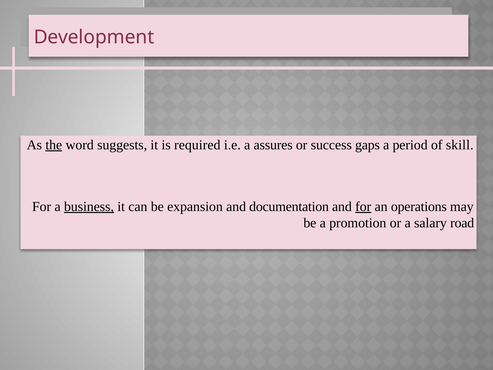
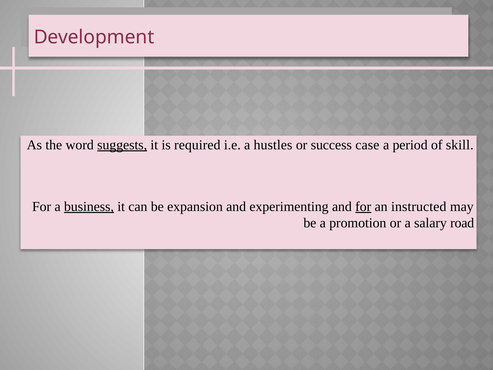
the underline: present -> none
suggests underline: none -> present
assures: assures -> hustles
gaps: gaps -> case
documentation: documentation -> experimenting
operations: operations -> instructed
